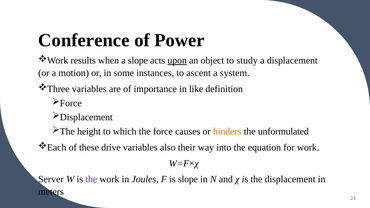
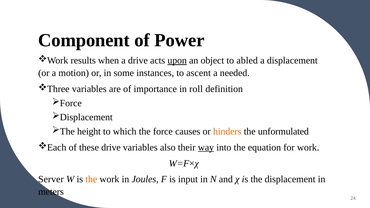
Conference: Conference -> Component
a slope: slope -> drive
study: study -> abled
system: system -> needed
like: like -> roll
way underline: none -> present
the at (91, 179) colour: purple -> orange
is slope: slope -> input
